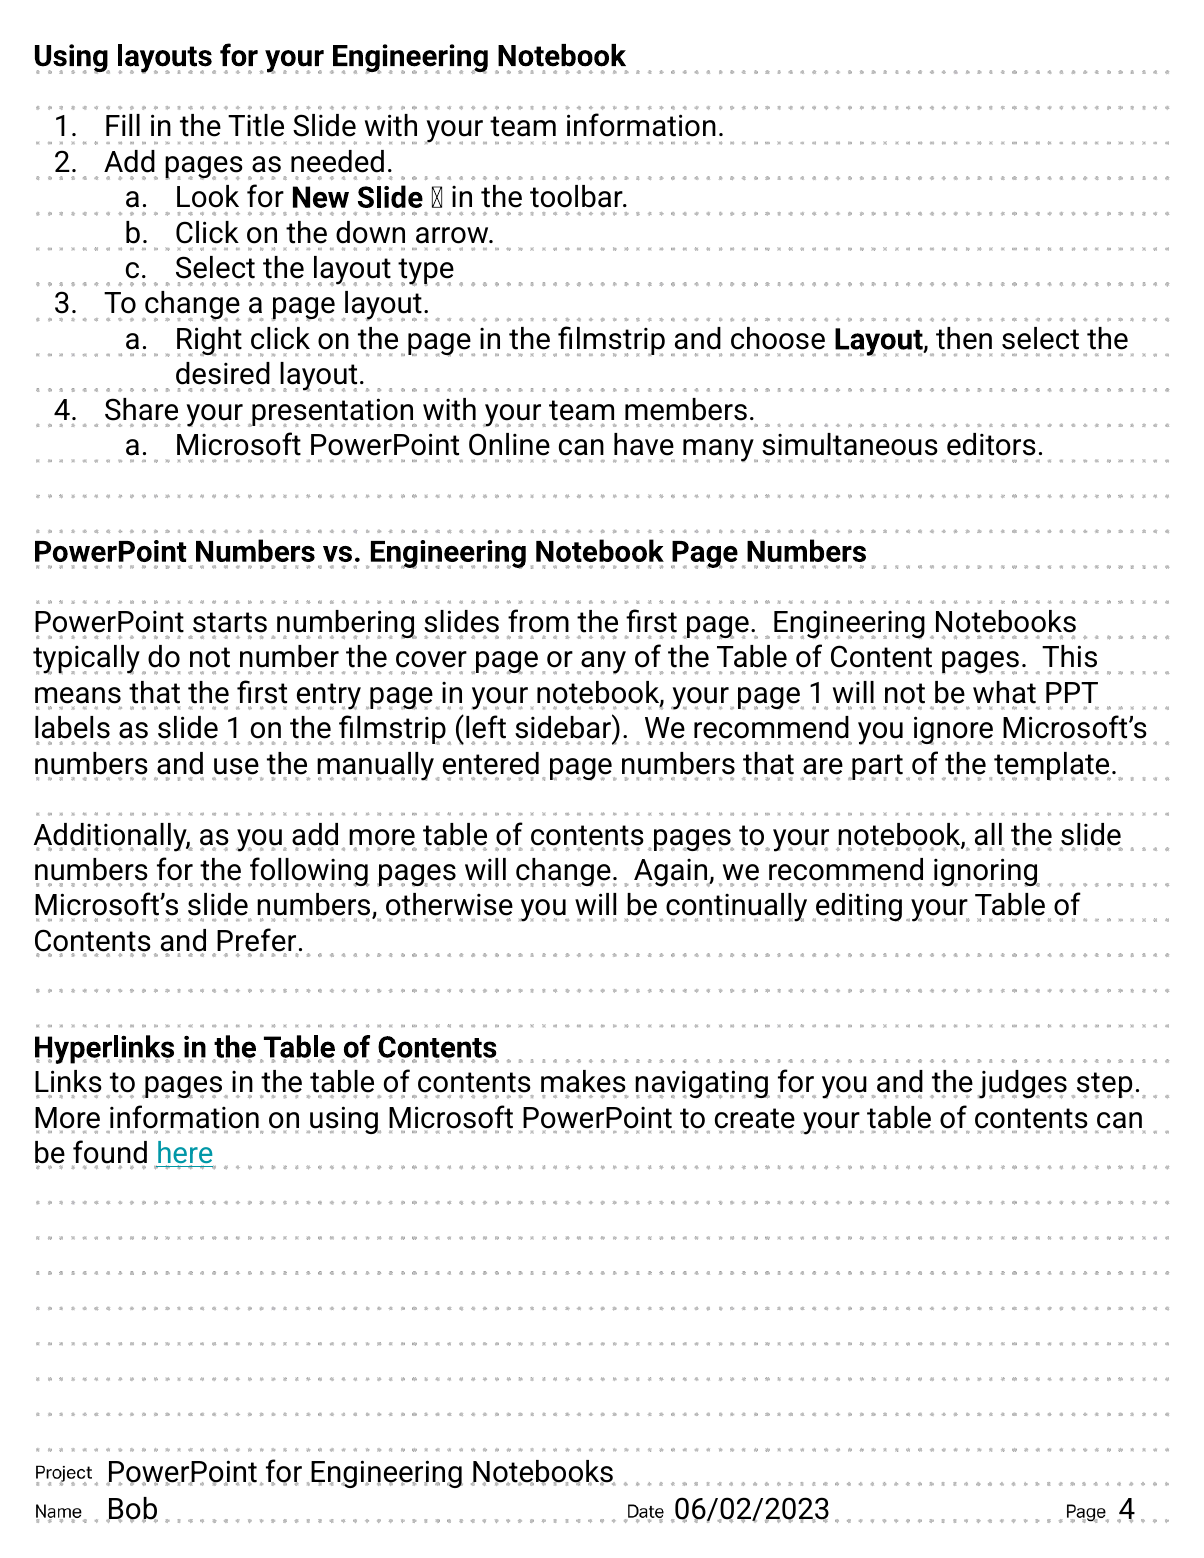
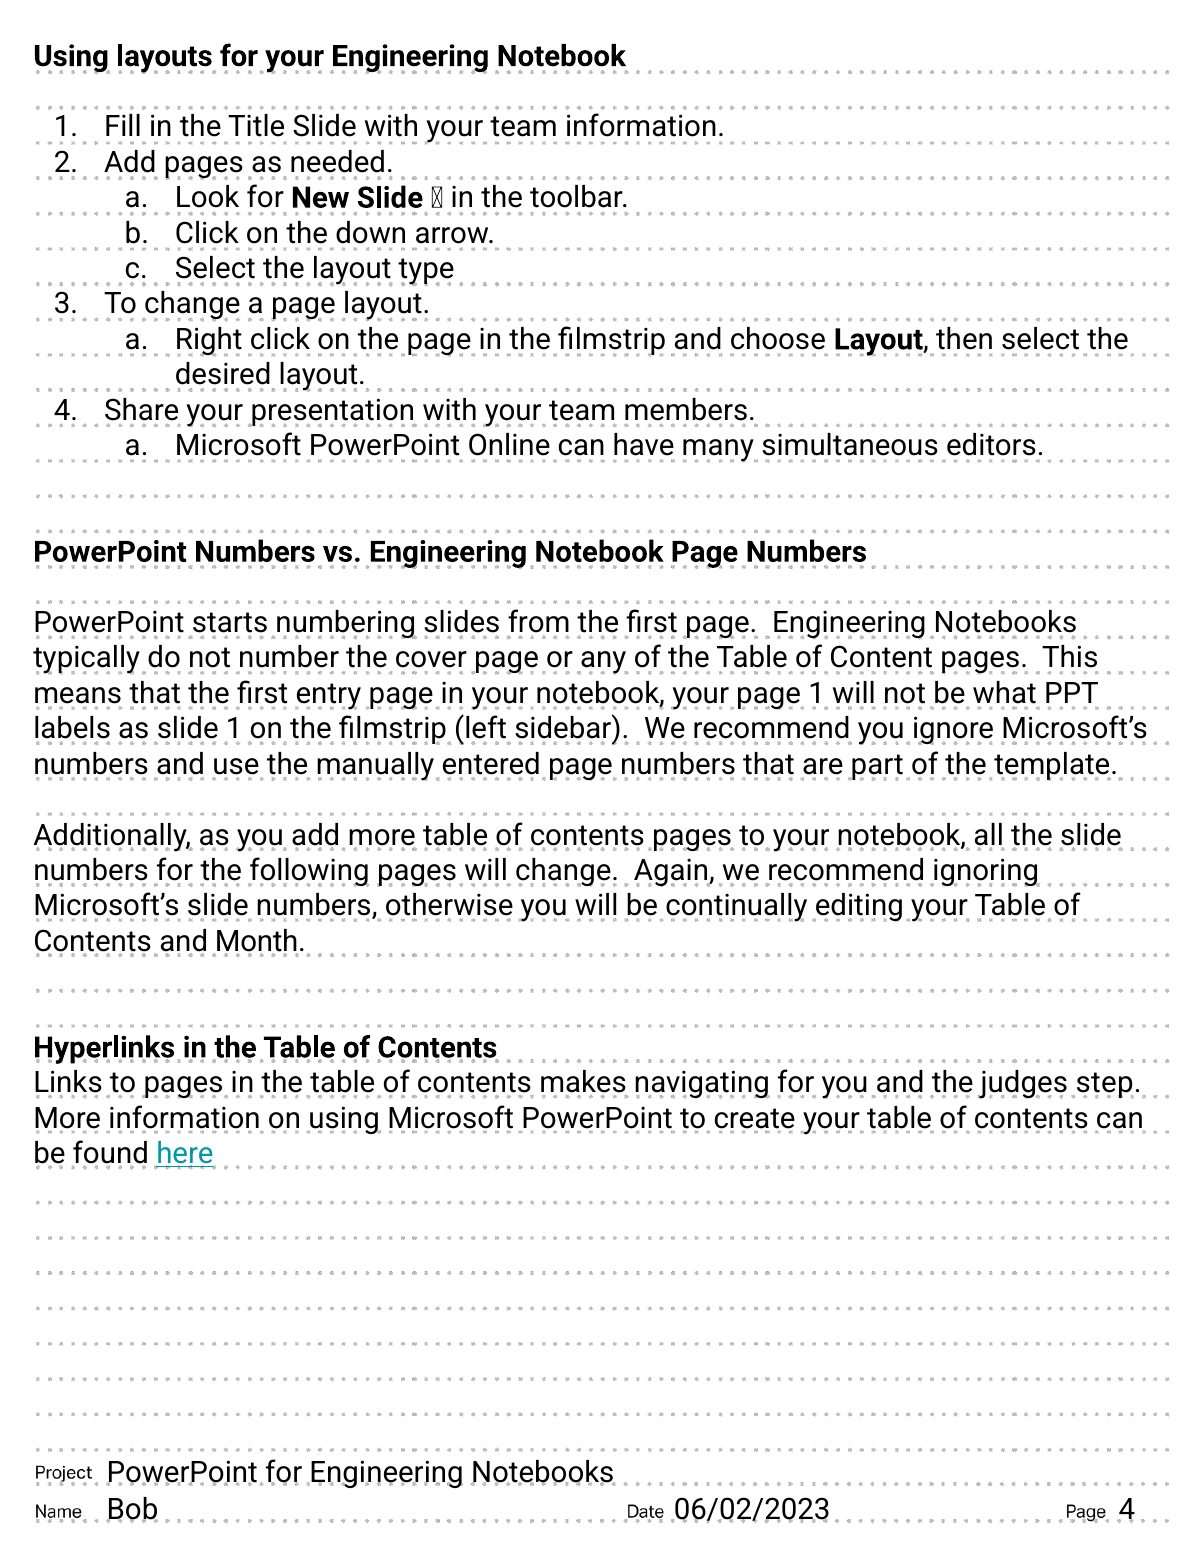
Prefer: Prefer -> Month
